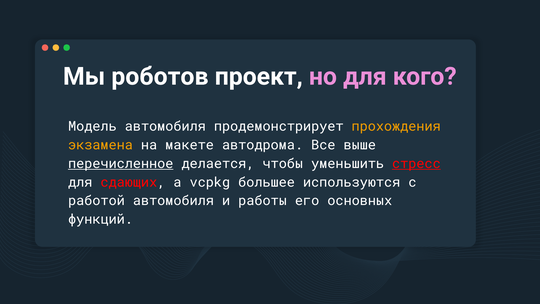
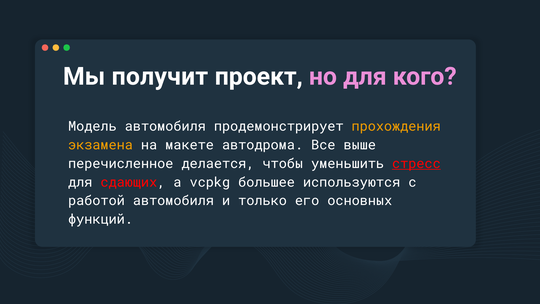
роботов: роботов -> получит
перечисленное underline: present -> none
работы: работы -> только
